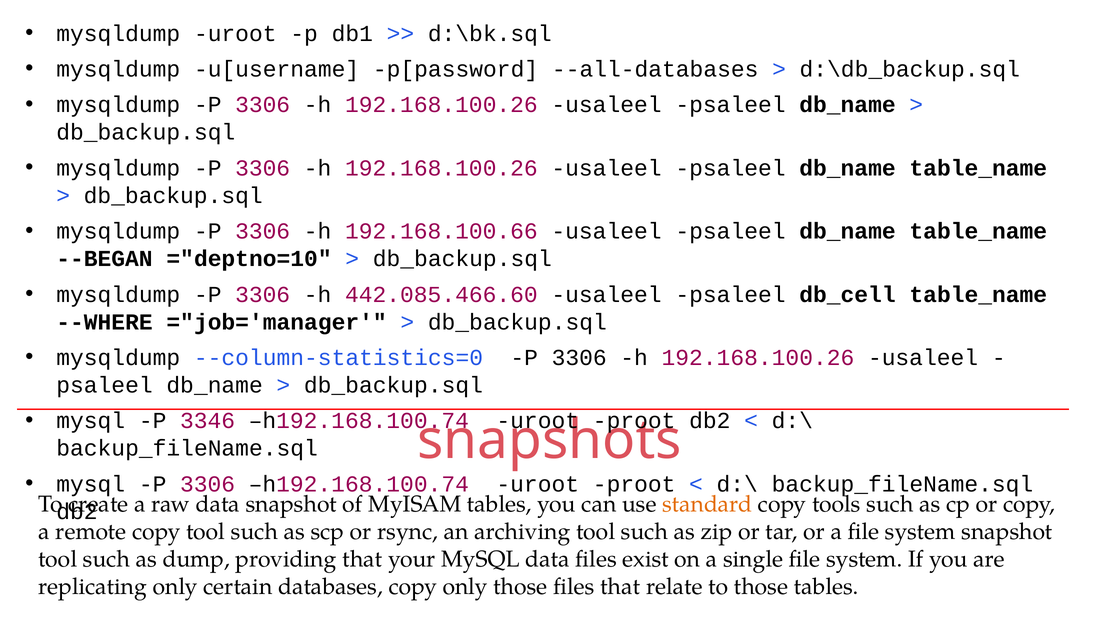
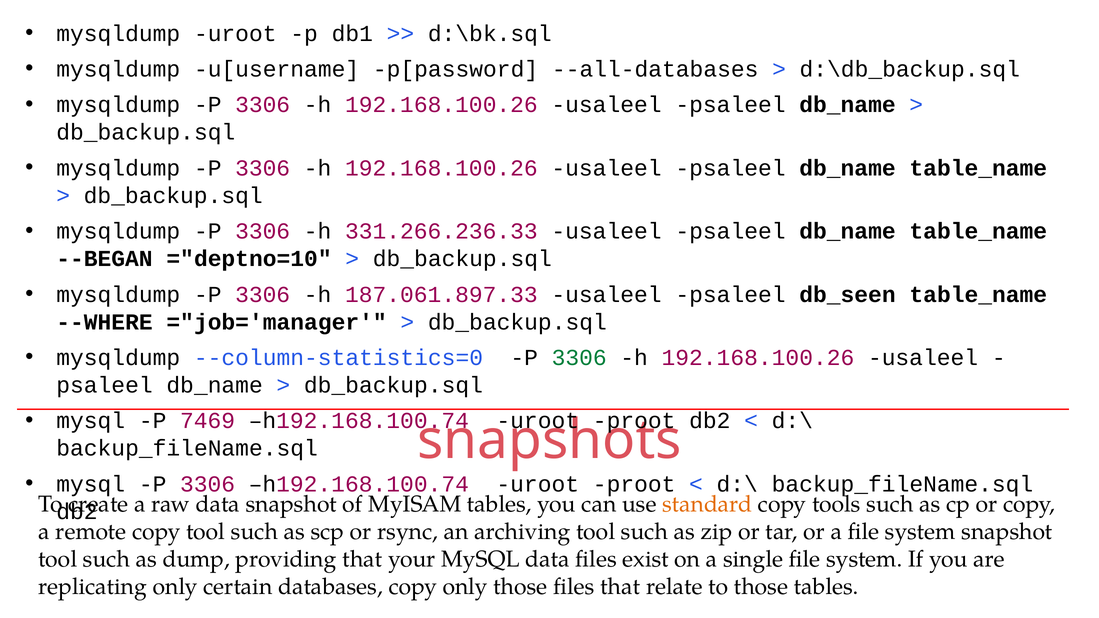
192.168.100.66: 192.168.100.66 -> 331.266.236.33
442.085.466.60: 442.085.466.60 -> 187.061.897.33
db_cell: db_cell -> db_seen
3306 at (579, 358) colour: black -> green
3346: 3346 -> 7469
